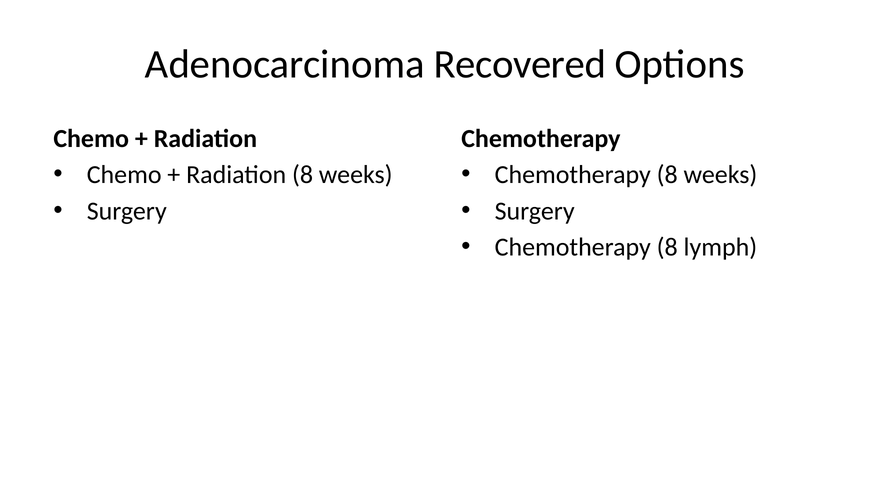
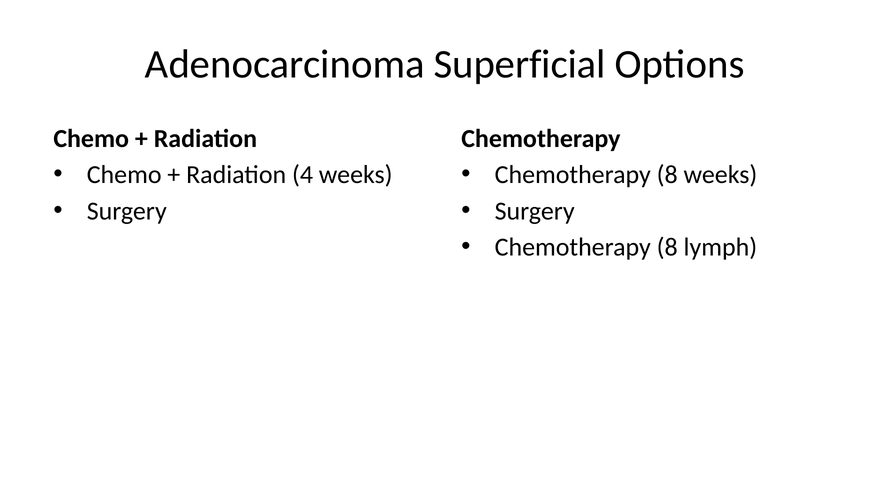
Recovered: Recovered -> Superficial
Radiation 8: 8 -> 4
